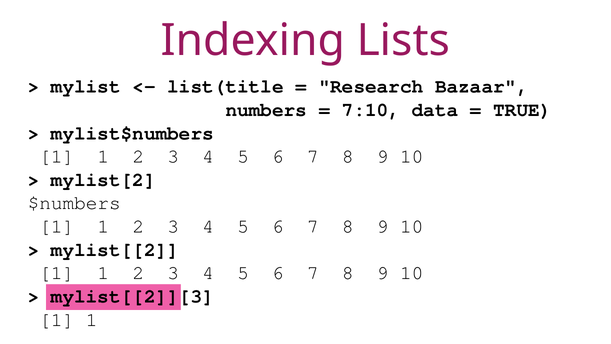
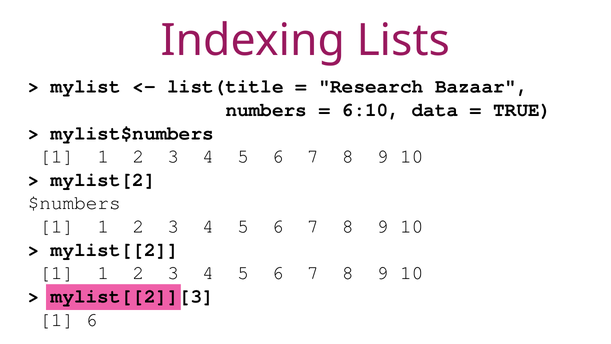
7:10: 7:10 -> 6:10
1 at (92, 319): 1 -> 6
